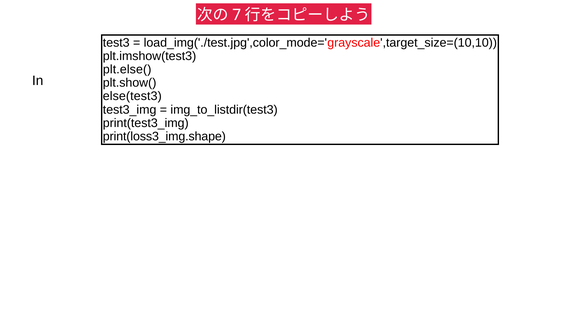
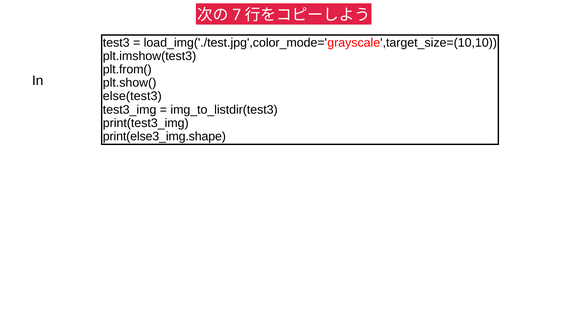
plt.else(: plt.else( -> plt.from(
print(loss3_img.shape: print(loss3_img.shape -> print(else3_img.shape
